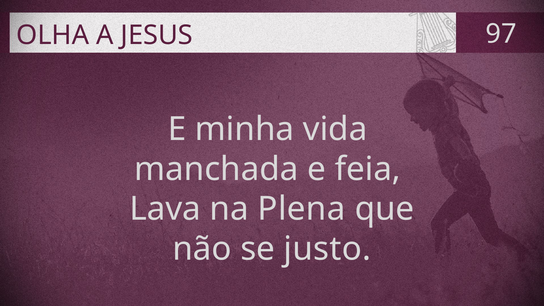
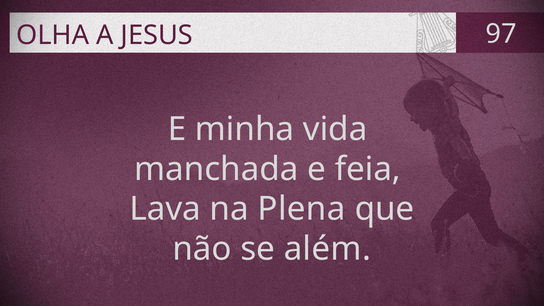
justo: justo -> além
